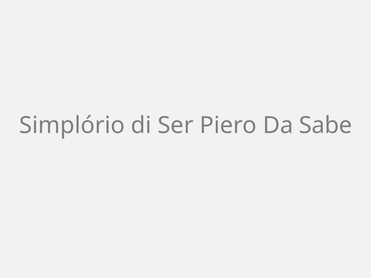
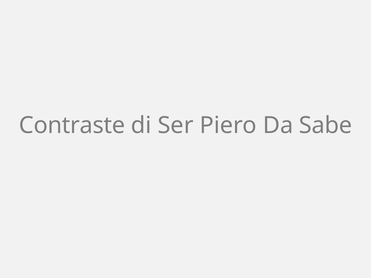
Simplório: Simplório -> Contraste
